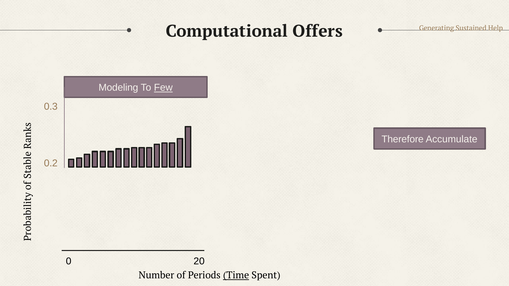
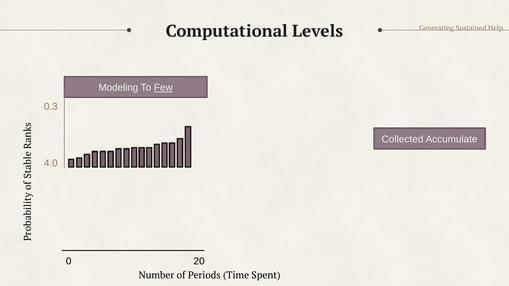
Offers: Offers -> Levels
Therefore: Therefore -> Collected
0.2: 0.2 -> 4.0
Time underline: present -> none
